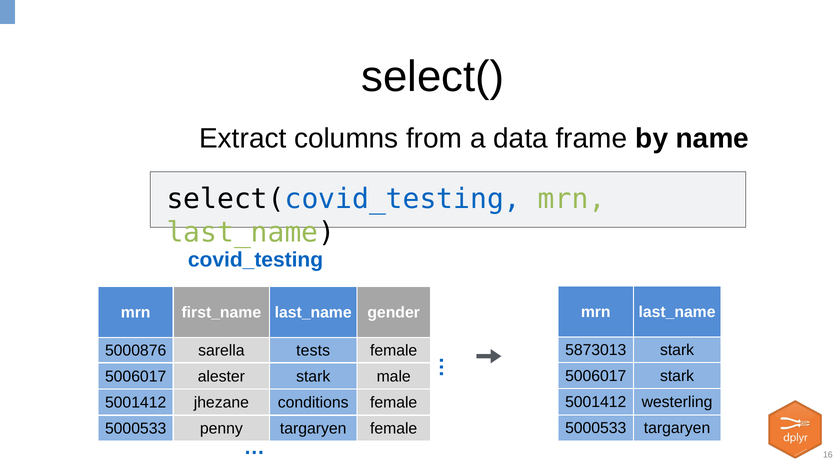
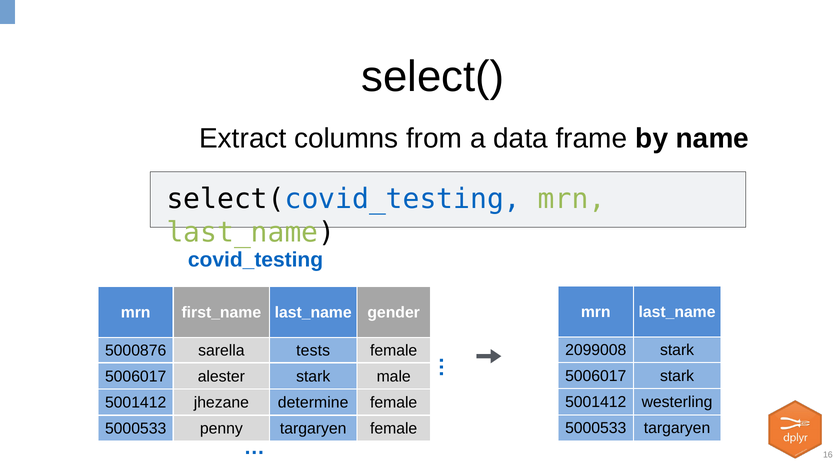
5873013: 5873013 -> 2099008
conditions: conditions -> determine
